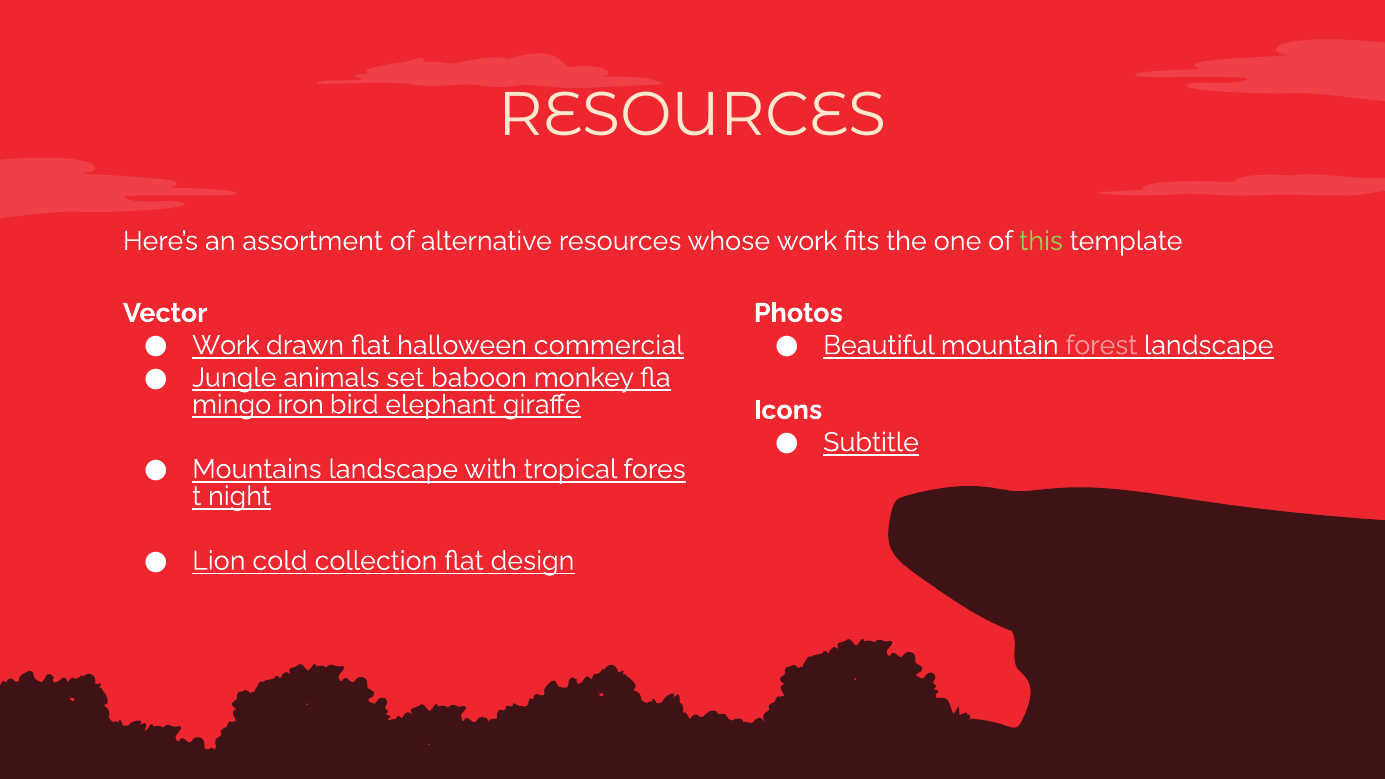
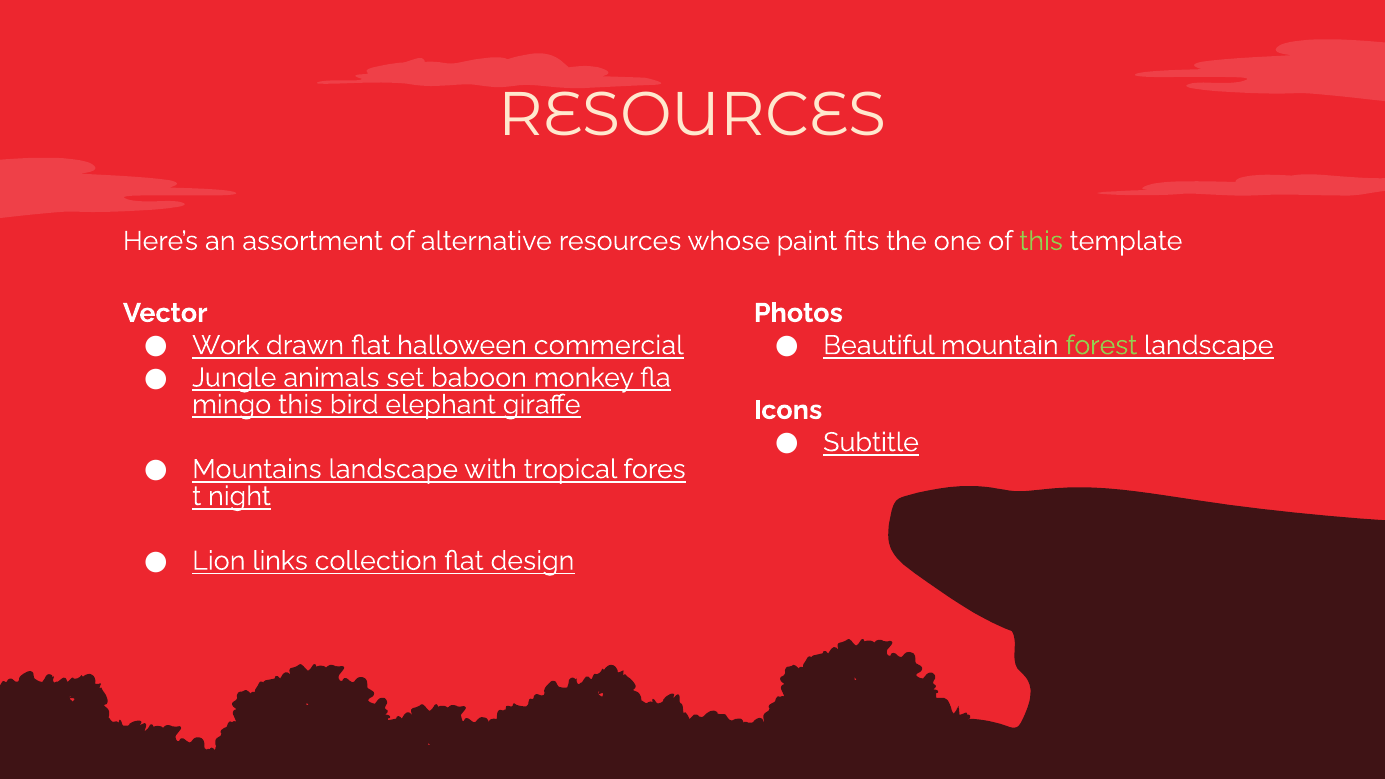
whose work: work -> paint
forest colour: pink -> light green
iron at (301, 405): iron -> this
cold: cold -> links
